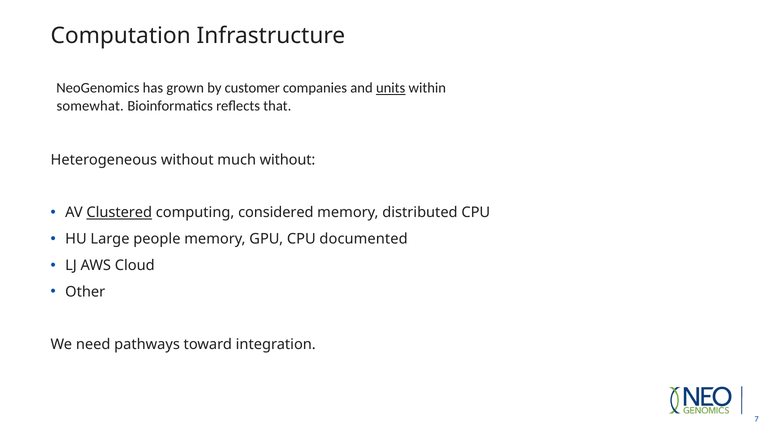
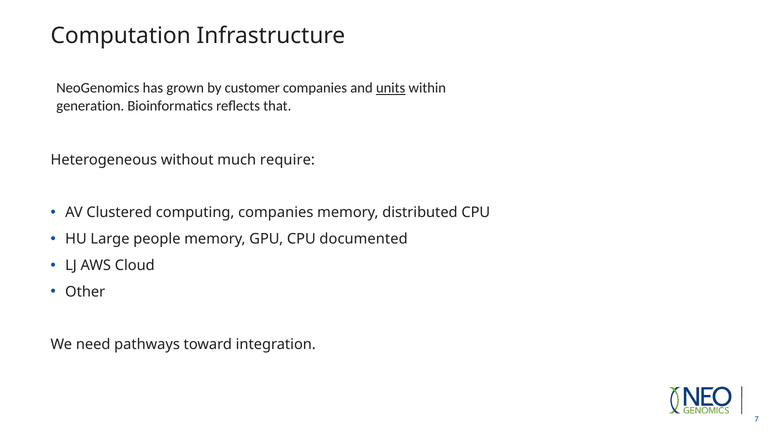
somewhat: somewhat -> generation
much without: without -> require
Clustered underline: present -> none
computing considered: considered -> companies
